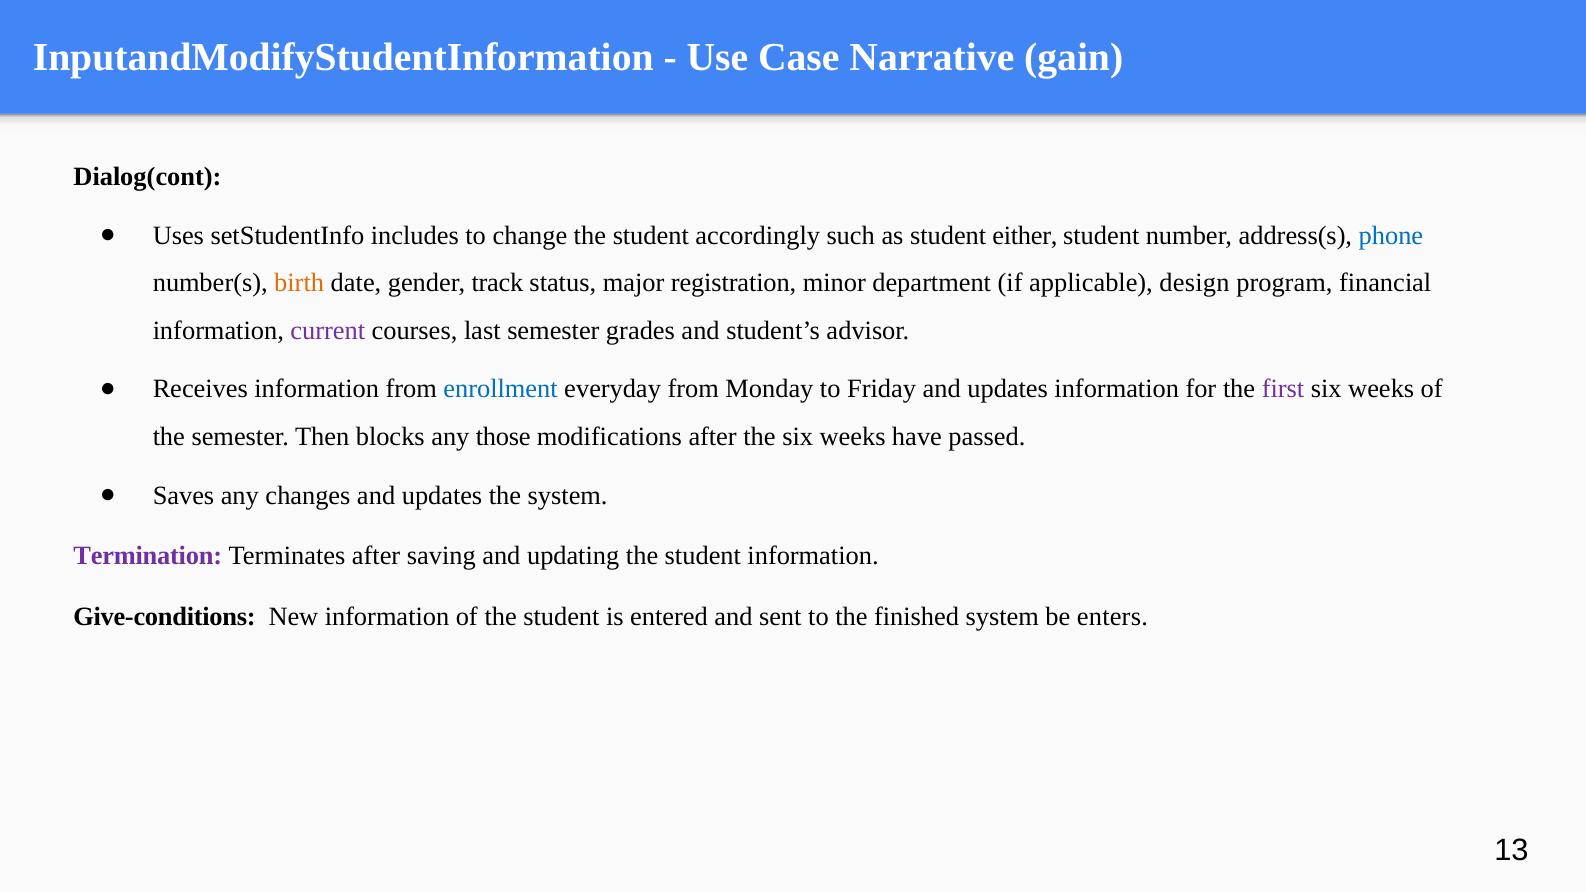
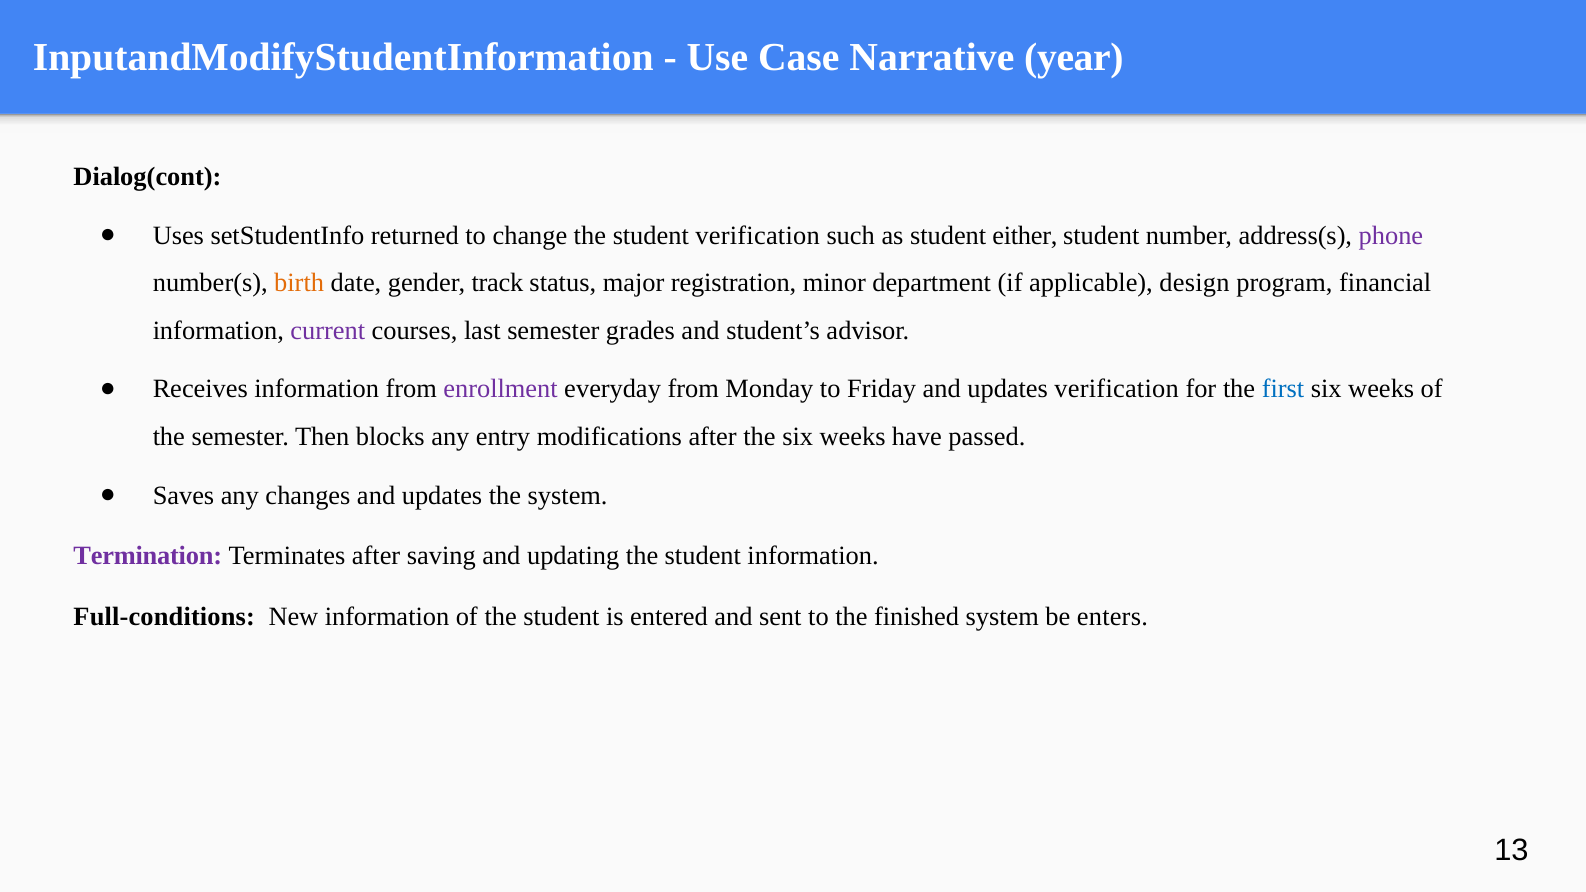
gain: gain -> year
includes: includes -> returned
student accordingly: accordingly -> verification
phone colour: blue -> purple
enrollment colour: blue -> purple
updates information: information -> verification
first colour: purple -> blue
those: those -> entry
Give-conditions: Give-conditions -> Full-conditions
